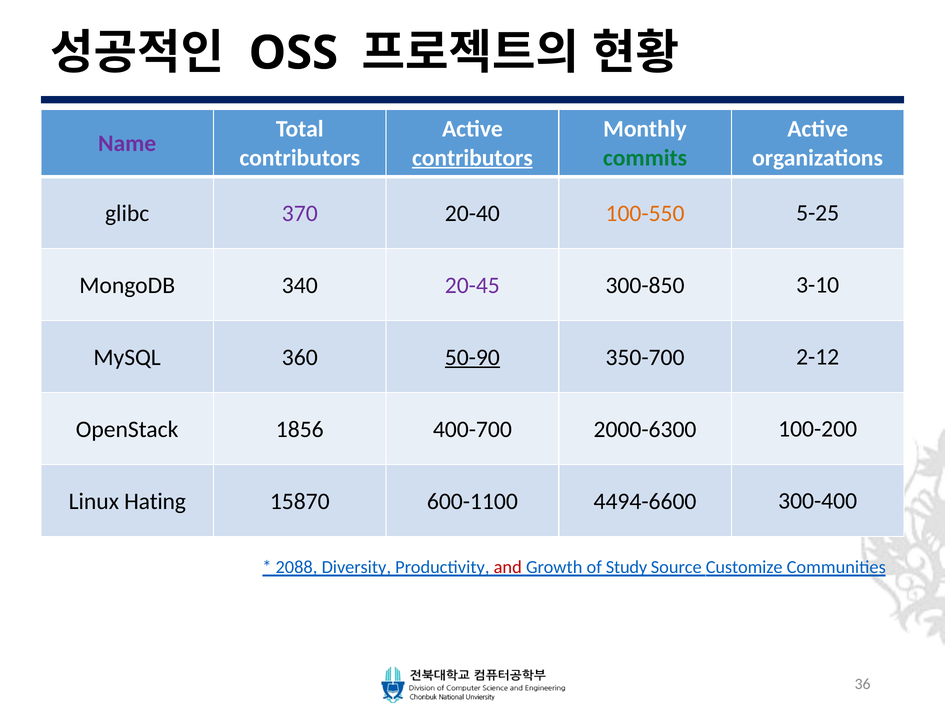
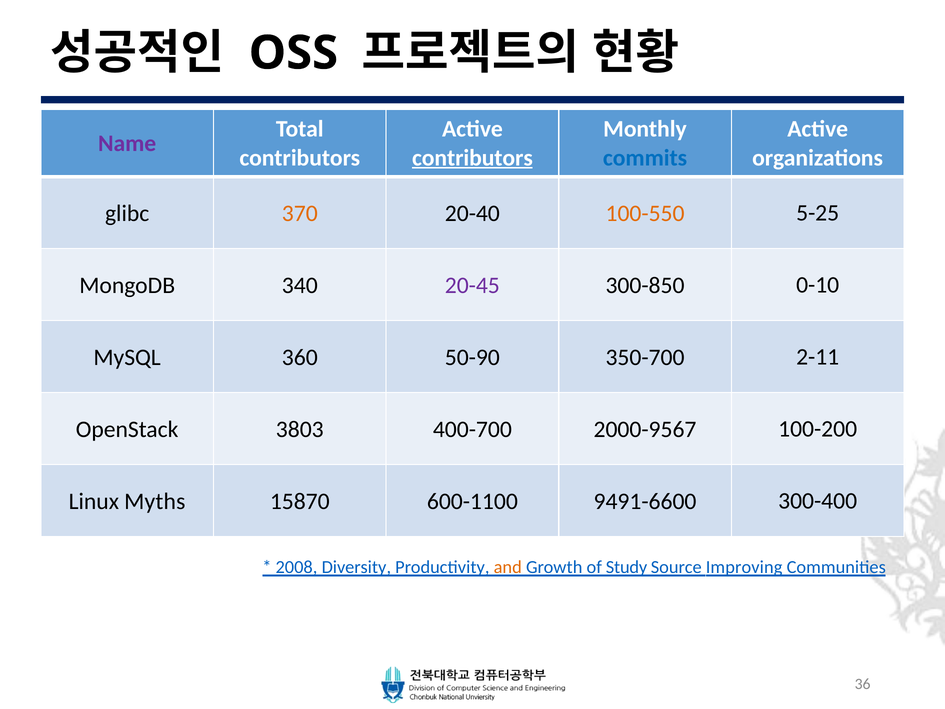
commits colour: green -> blue
370 colour: purple -> orange
3-10: 3-10 -> 0-10
50-90 underline: present -> none
2-12: 2-12 -> 2-11
1856: 1856 -> 3803
2000-6300: 2000-6300 -> 2000-9567
Hating: Hating -> Myths
4494-6600: 4494-6600 -> 9491-6600
2088: 2088 -> 2008
and colour: red -> orange
Customize: Customize -> Improving
